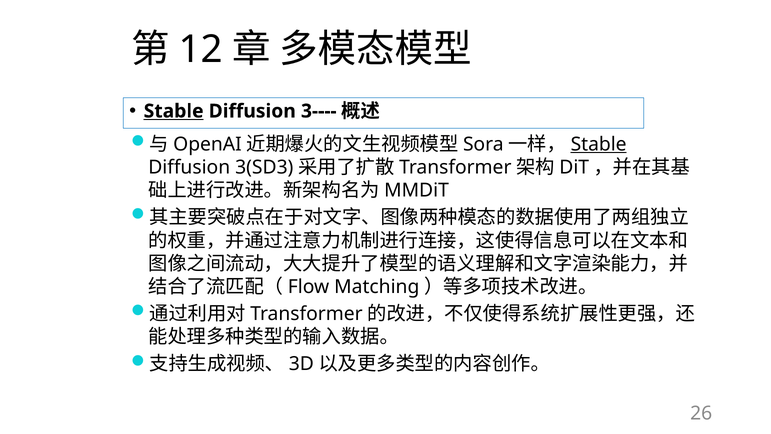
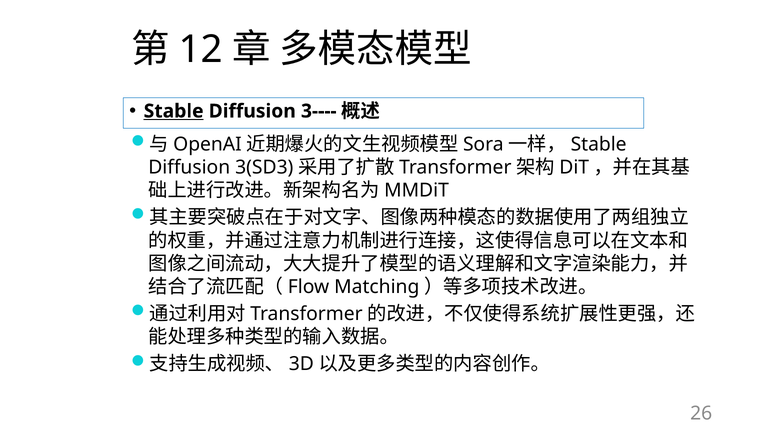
Stable at (599, 144) underline: present -> none
